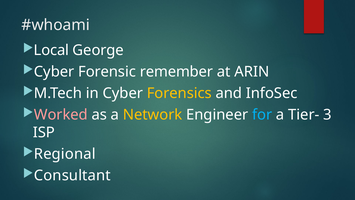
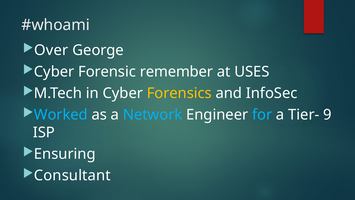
Local: Local -> Over
ARIN: ARIN -> USES
Worked colour: pink -> light blue
Network colour: yellow -> light blue
3: 3 -> 9
Regional: Regional -> Ensuring
